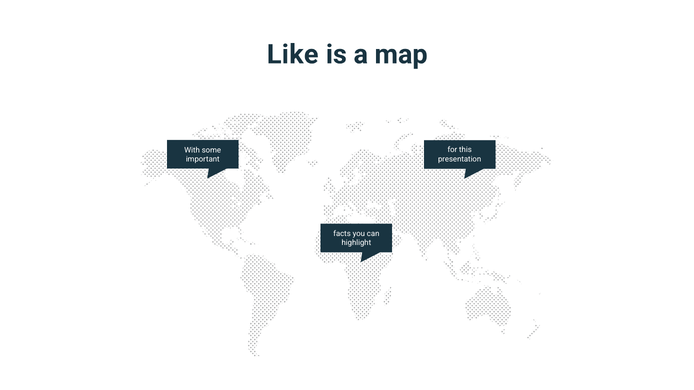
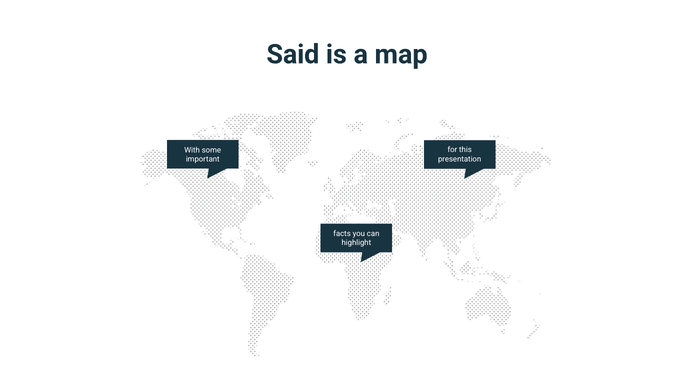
Like: Like -> Said
